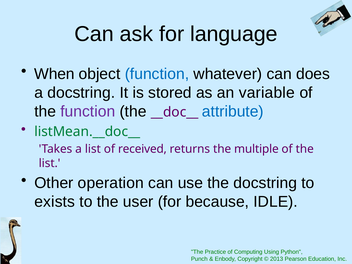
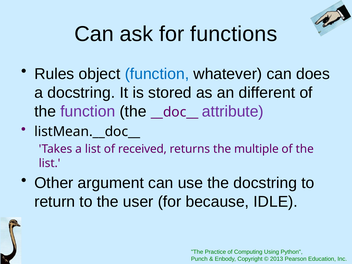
language: language -> functions
When: When -> Rules
variable: variable -> different
attribute colour: blue -> purple
listMean.__doc__ colour: green -> black
operation: operation -> argument
exists: exists -> return
